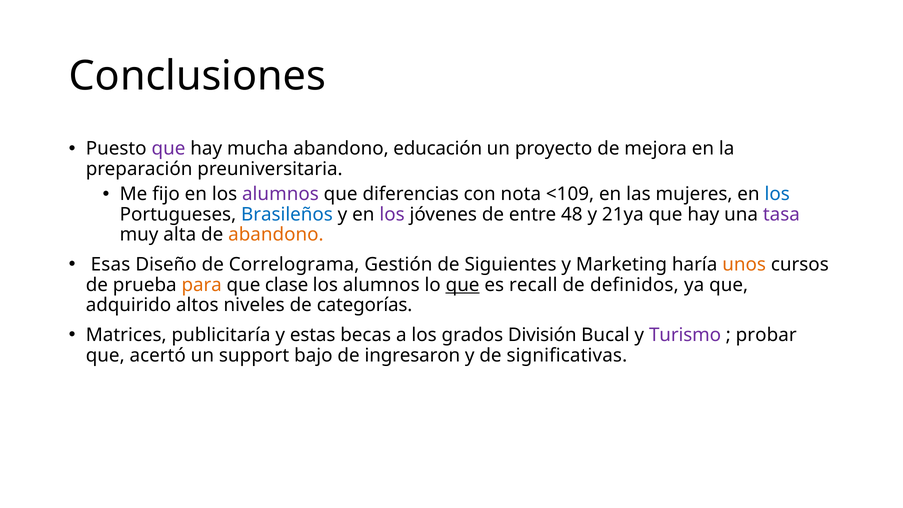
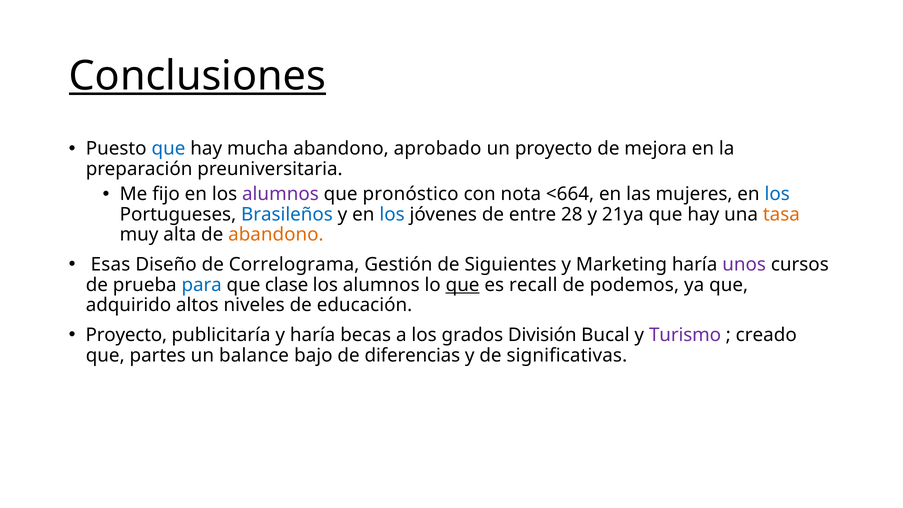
Conclusiones underline: none -> present
que at (169, 149) colour: purple -> blue
educación: educación -> aprobado
diferencias: diferencias -> pronóstico
<109: <109 -> <664
los at (392, 214) colour: purple -> blue
48: 48 -> 28
tasa colour: purple -> orange
unos colour: orange -> purple
para colour: orange -> blue
definidos: definidos -> podemos
categorías: categorías -> educación
Matrices at (126, 335): Matrices -> Proyecto
y estas: estas -> haría
probar: probar -> creado
acertó: acertó -> partes
support: support -> balance
ingresaron: ingresaron -> diferencias
